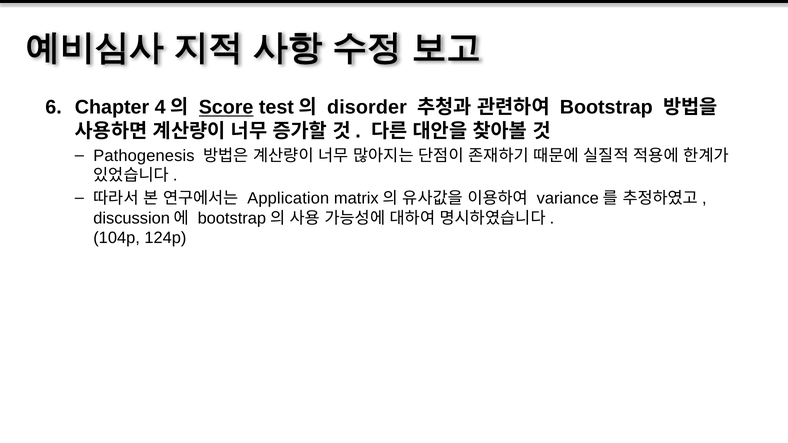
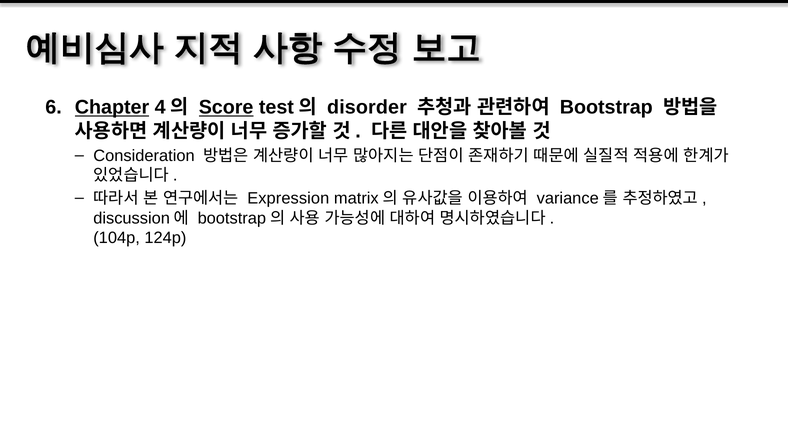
Chapter underline: none -> present
Pathogenesis: Pathogenesis -> Consideration
Application: Application -> Expression
